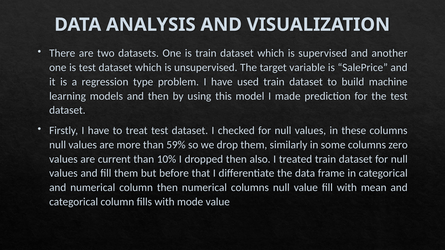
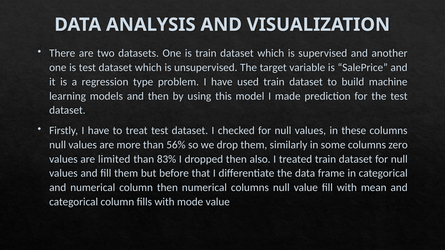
59%: 59% -> 56%
current: current -> limited
10%: 10% -> 83%
